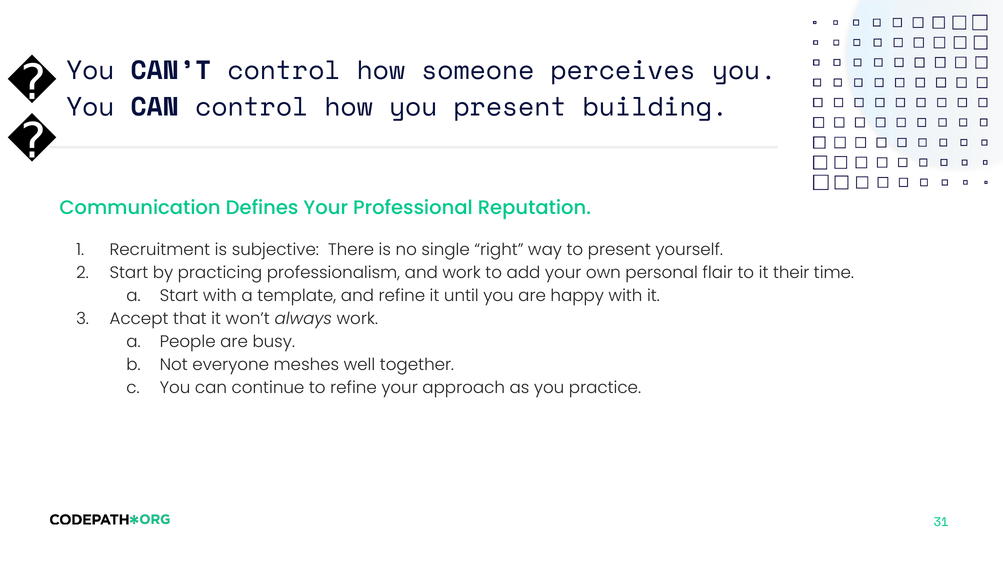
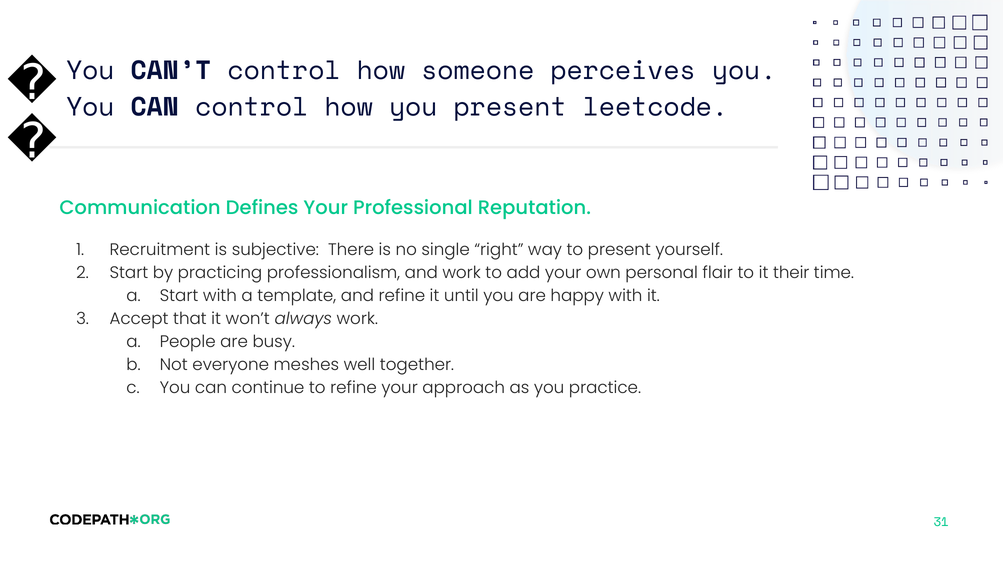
building: building -> leetcode
